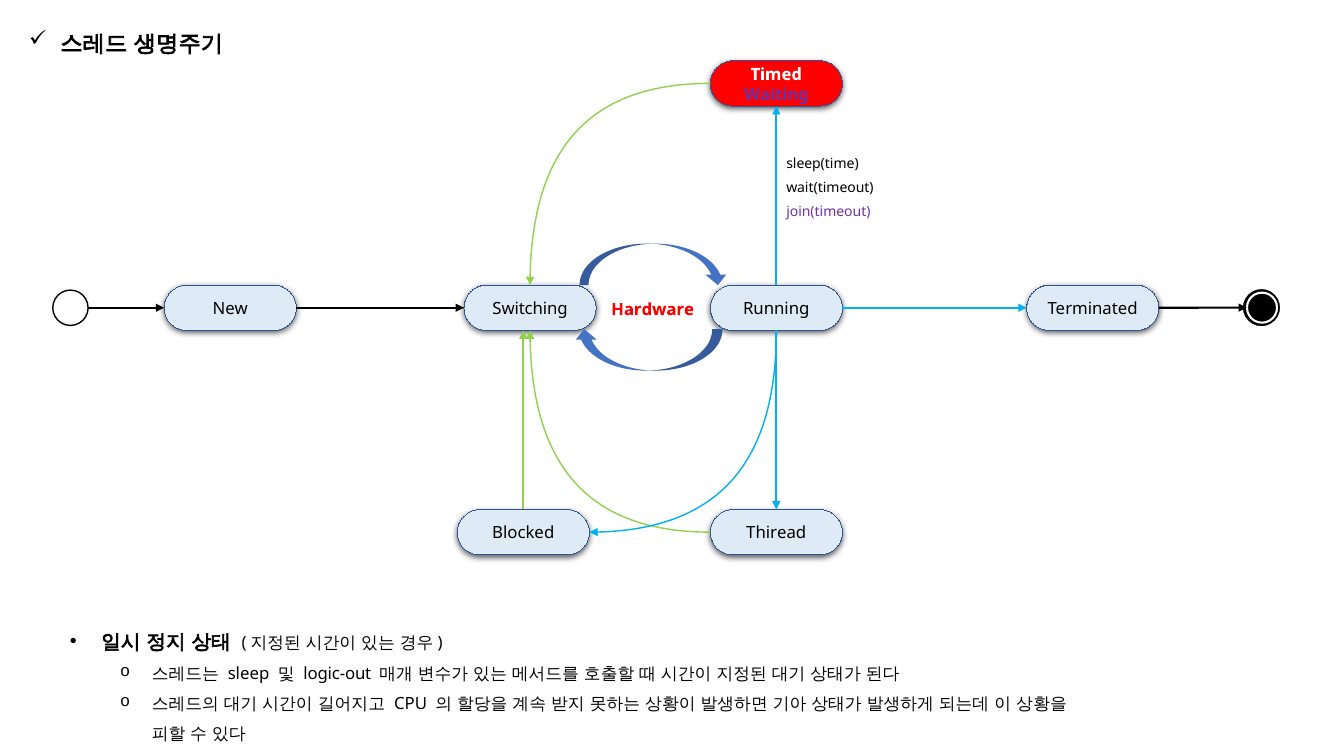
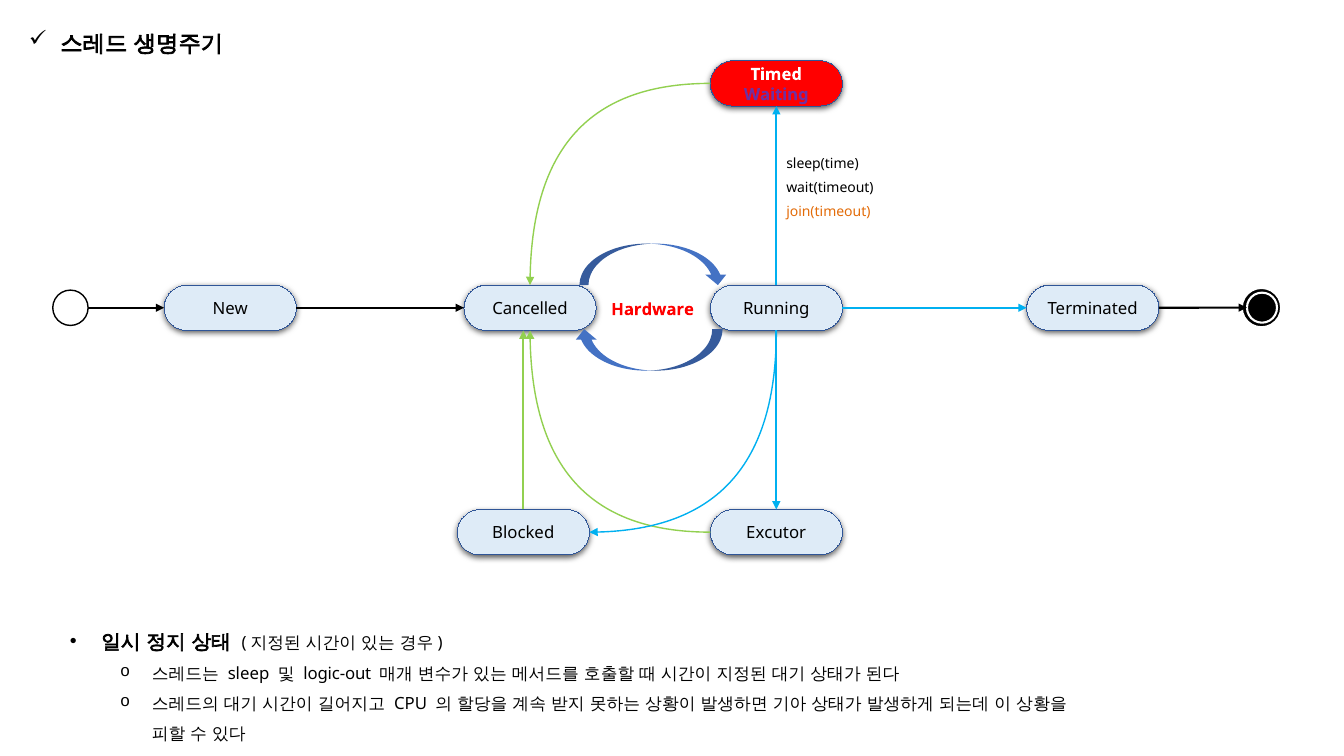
join(timeout colour: purple -> orange
Switching: Switching -> Cancelled
Thiread: Thiread -> Excutor
